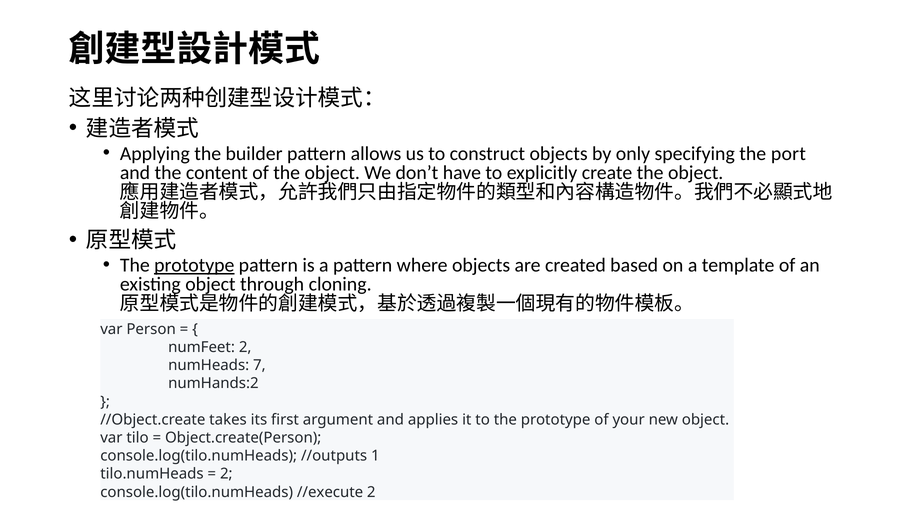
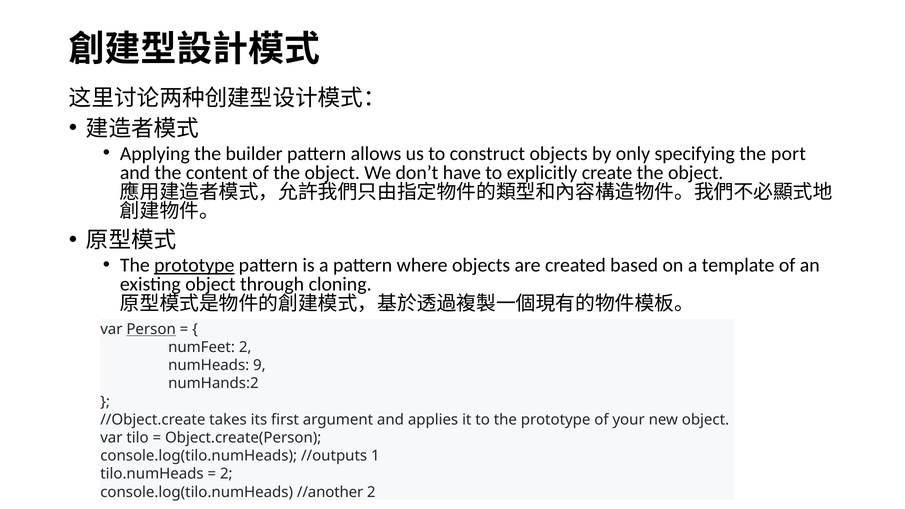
Person underline: none -> present
7: 7 -> 9
//execute: //execute -> //another
